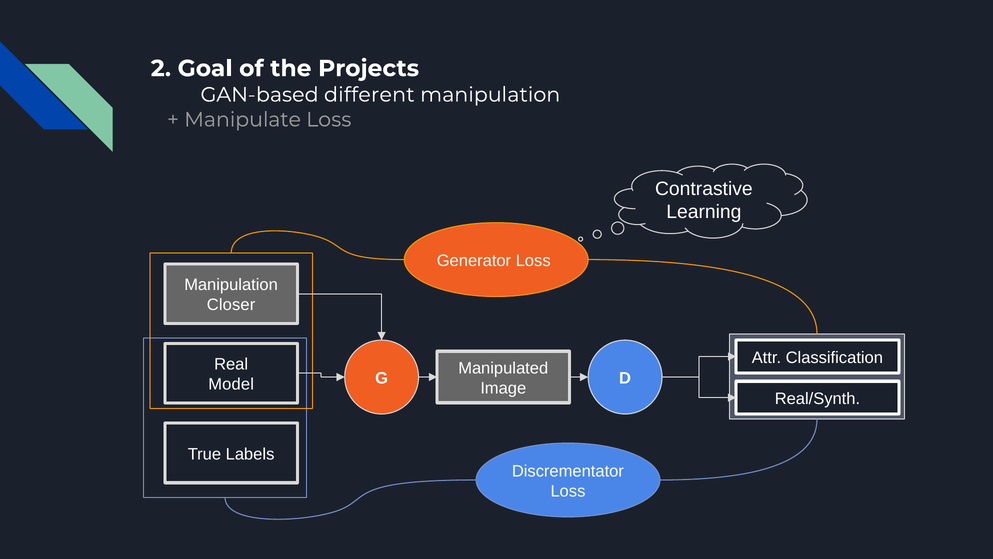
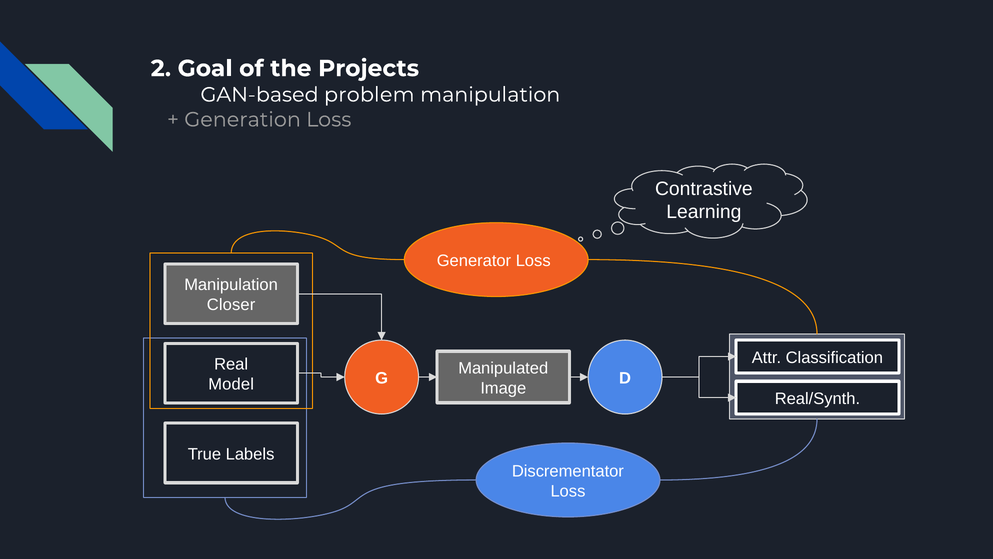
different: different -> problem
Manipulate: Manipulate -> Generation
